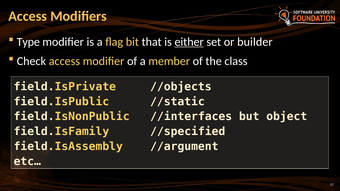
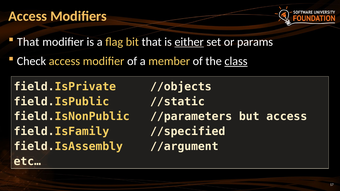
Type at (28, 42): Type -> That
builder: builder -> params
class underline: none -> present
//interfaces: //interfaces -> //parameters
but object: object -> access
